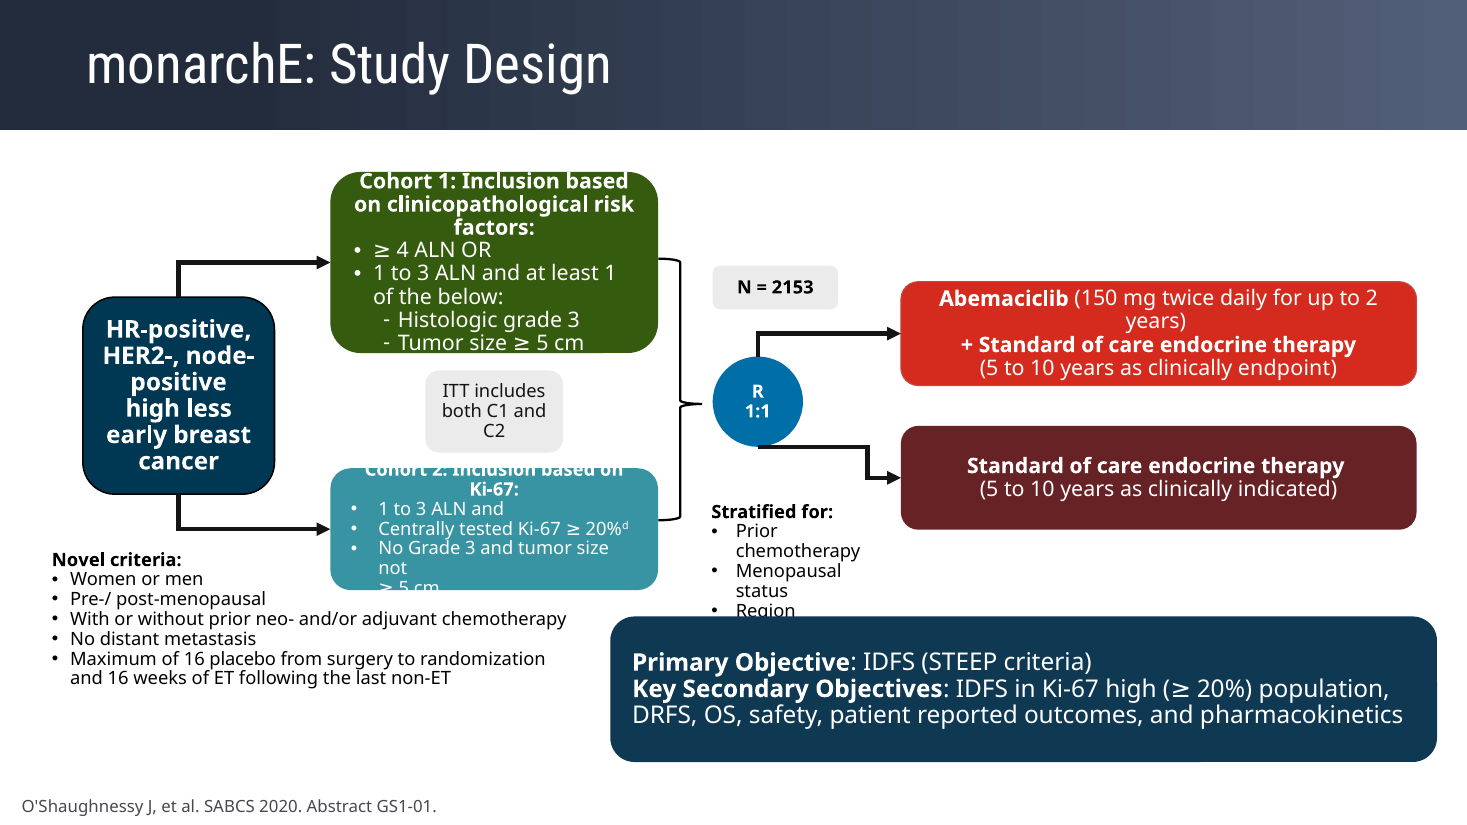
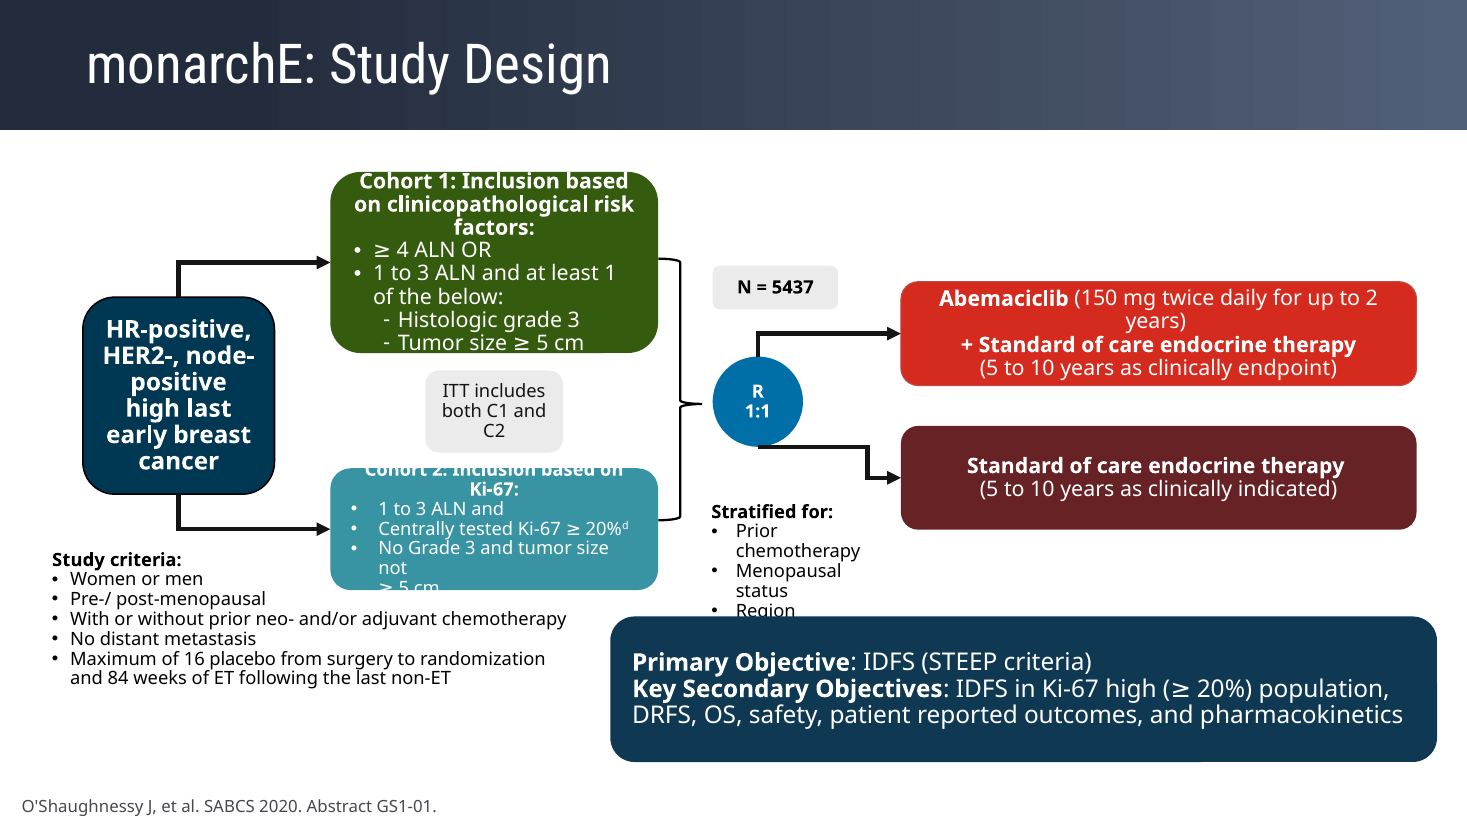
2153: 2153 -> 5437
high less: less -> last
Novel at (78, 560): Novel -> Study
and 16: 16 -> 84
